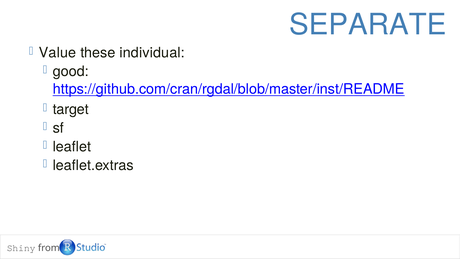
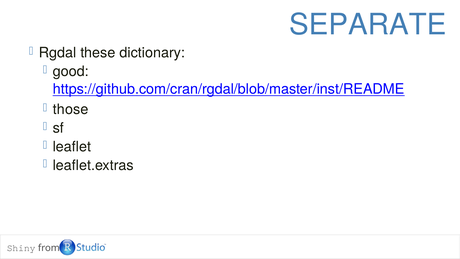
Value: Value -> Rgdal
individual: individual -> dictionary
target: target -> those
